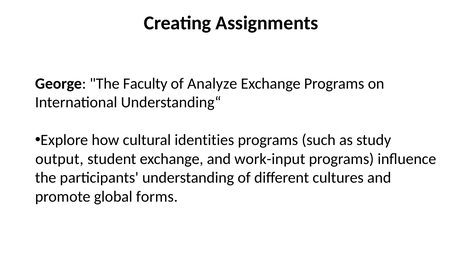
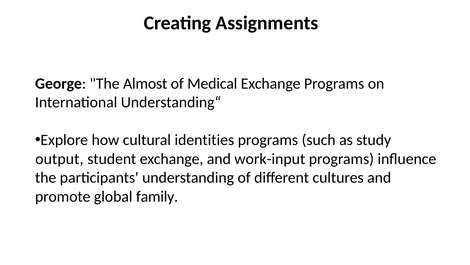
Faculty: Faculty -> Almost
Analyze: Analyze -> Medical
forms: forms -> family
